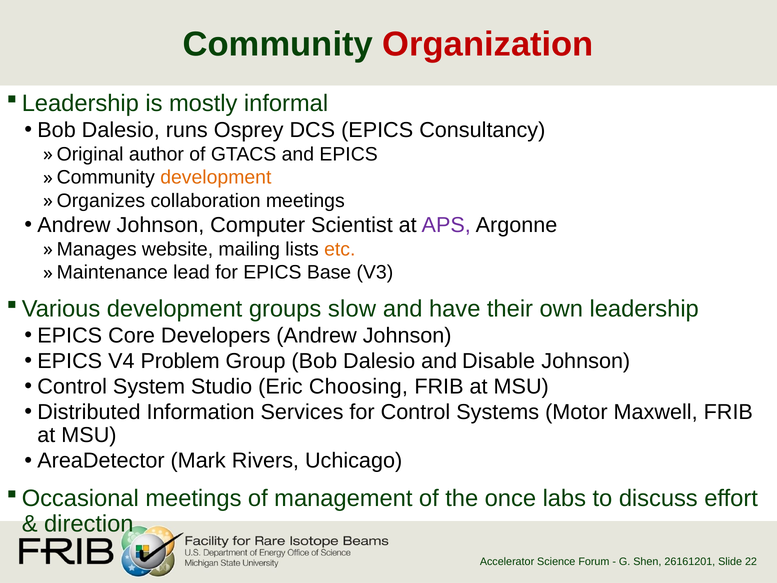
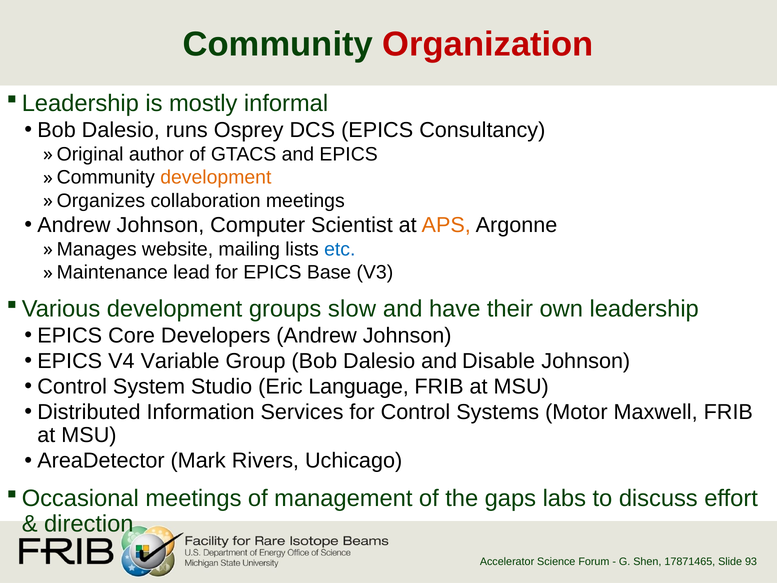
APS colour: purple -> orange
etc colour: orange -> blue
Problem: Problem -> Variable
Choosing: Choosing -> Language
once: once -> gaps
26161201: 26161201 -> 17871465
22: 22 -> 93
